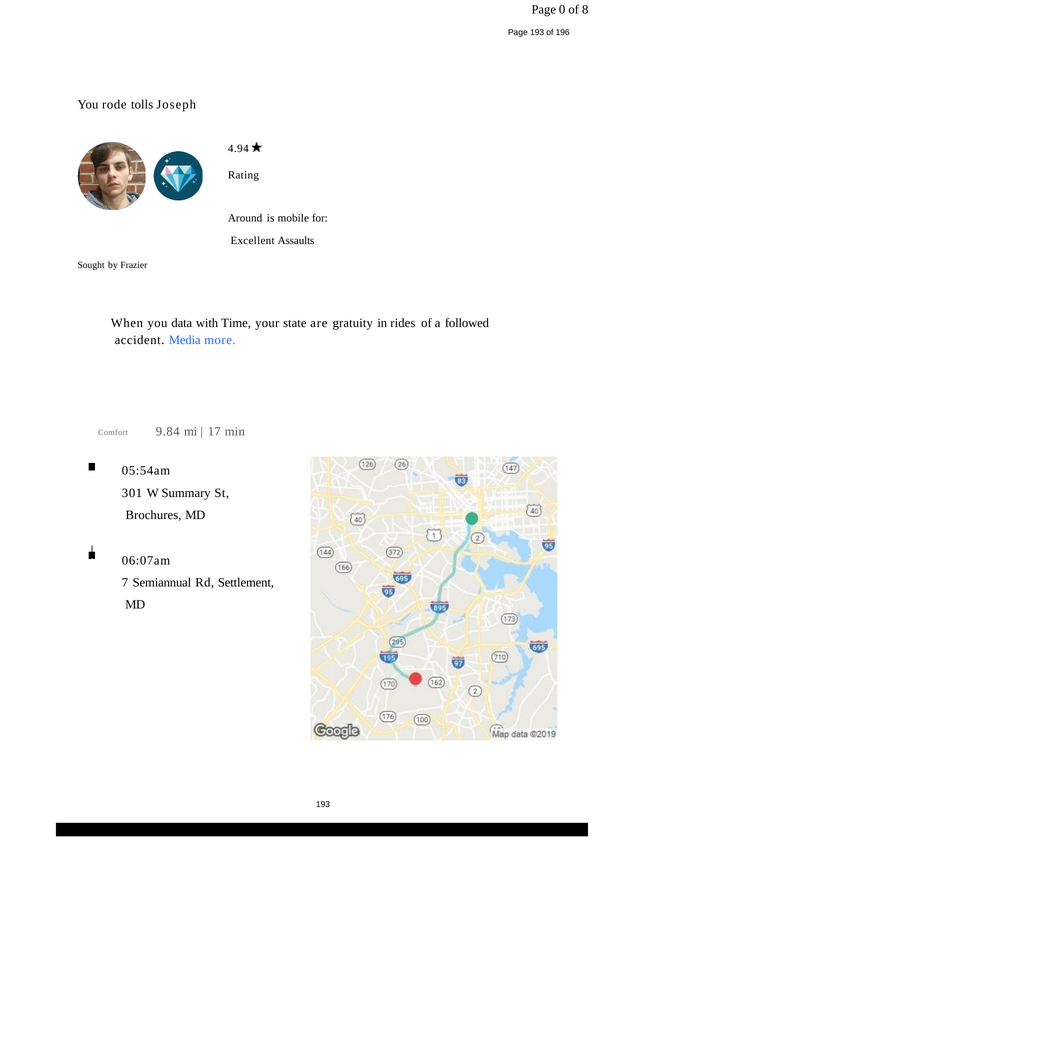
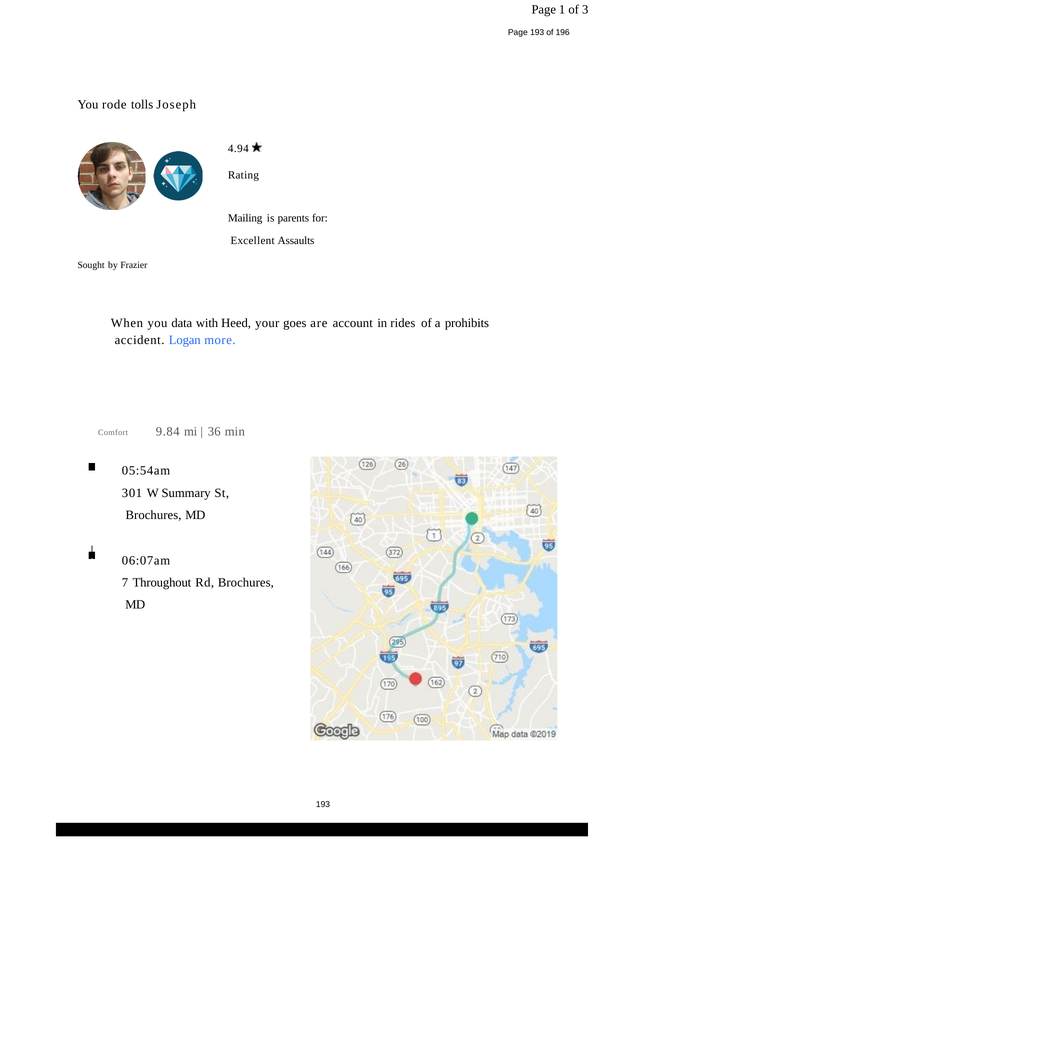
0: 0 -> 1
8: 8 -> 3
Around: Around -> Mailing
mobile: mobile -> parents
Time: Time -> Heed
state: state -> goes
gratuity: gratuity -> account
followed: followed -> prohibits
Media: Media -> Logan
17: 17 -> 36
Semiannual: Semiannual -> Throughout
Rd Settlement: Settlement -> Brochures
